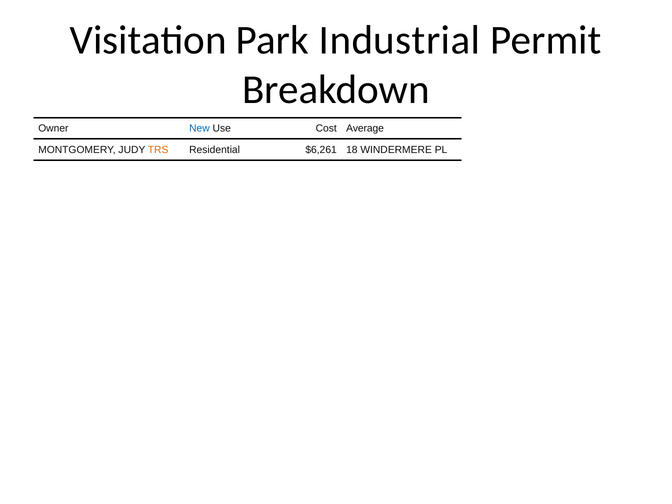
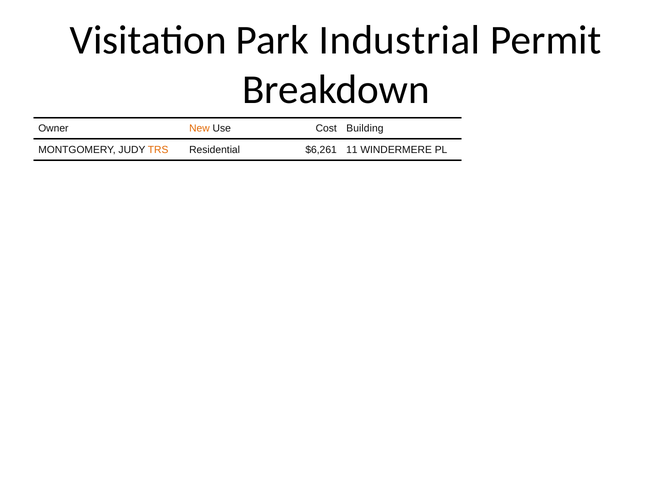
New colour: blue -> orange
Average: Average -> Building
18: 18 -> 11
